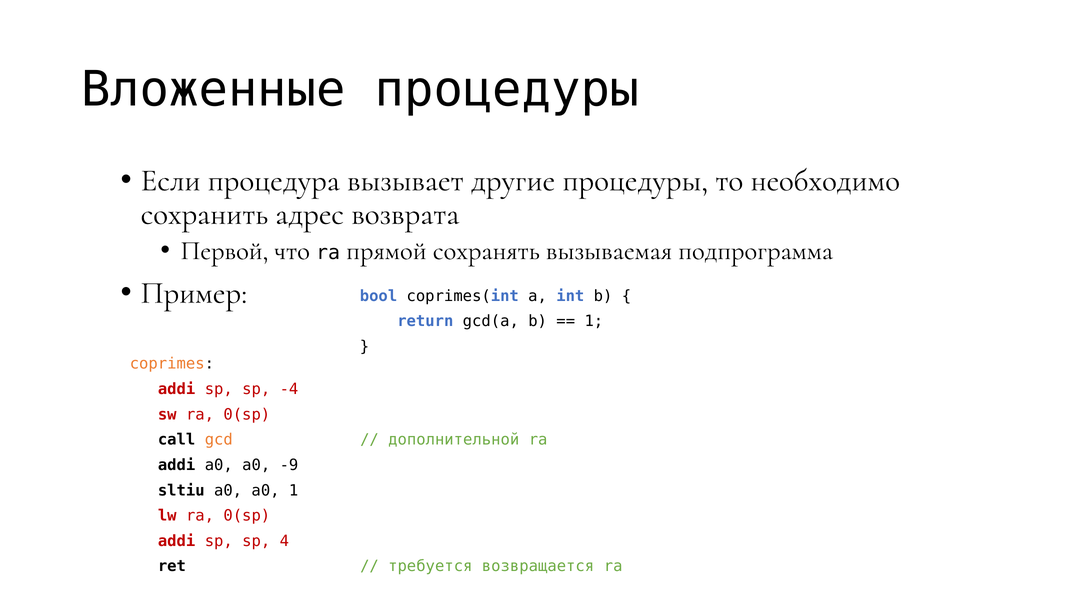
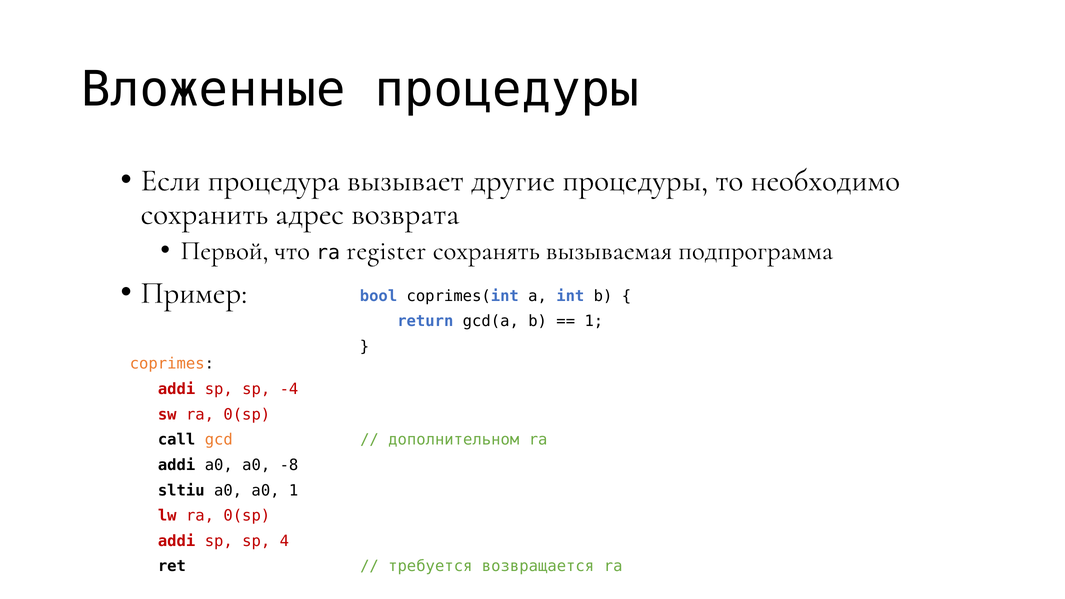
прямой: прямой -> register
дополнительной: дополнительной -> дополнительном
-9: -9 -> -8
